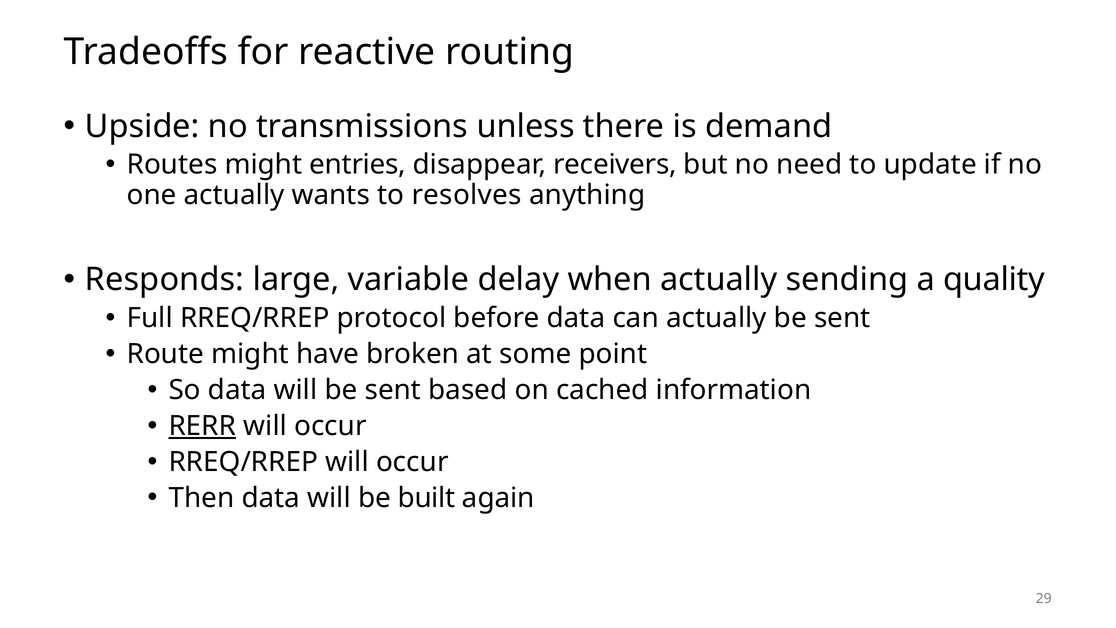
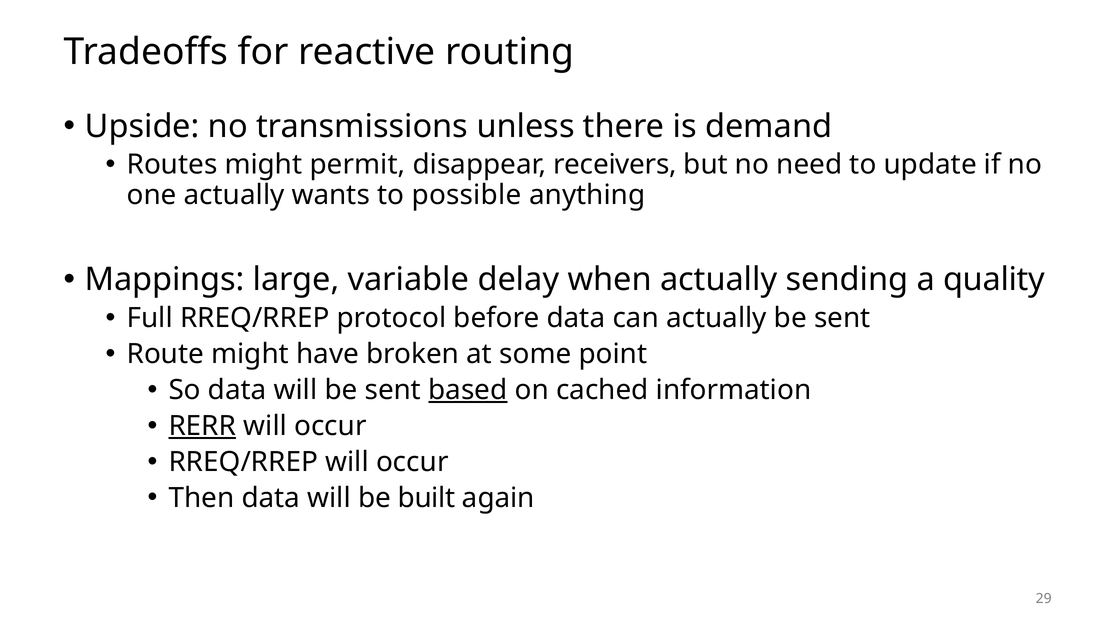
entries: entries -> permit
resolves: resolves -> possible
Responds: Responds -> Mappings
based underline: none -> present
